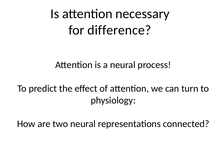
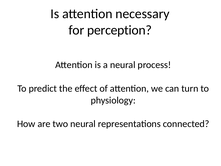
difference: difference -> perception
